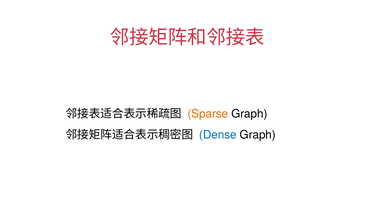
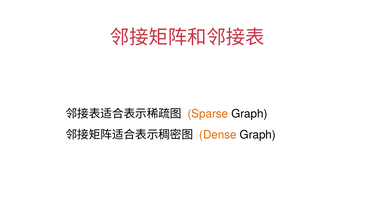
Dense colour: blue -> orange
